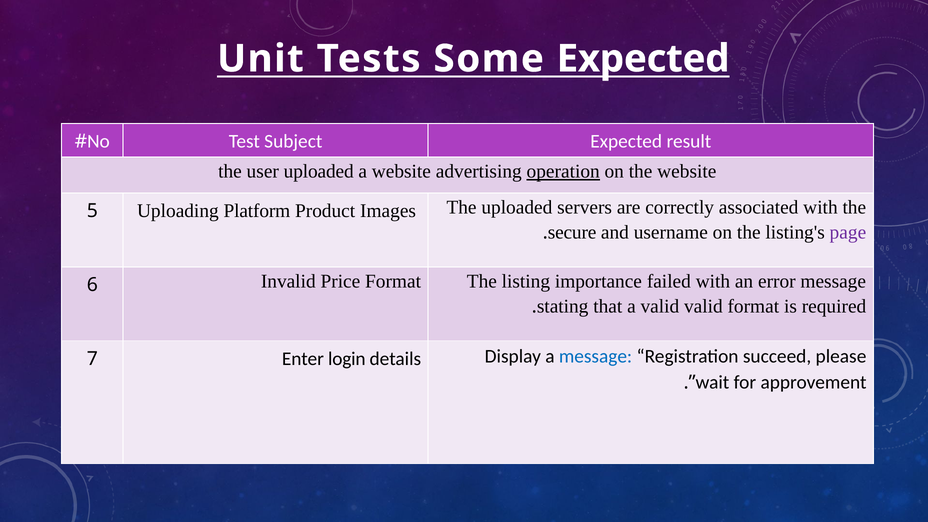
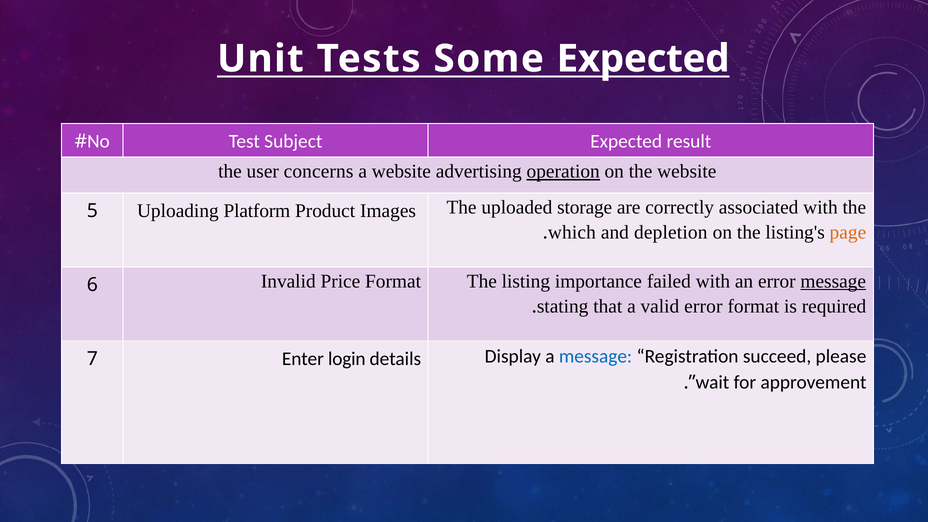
user uploaded: uploaded -> concerns
servers: servers -> storage
secure: secure -> which
username: username -> depletion
page colour: purple -> orange
message at (833, 281) underline: none -> present
valid valid: valid -> error
